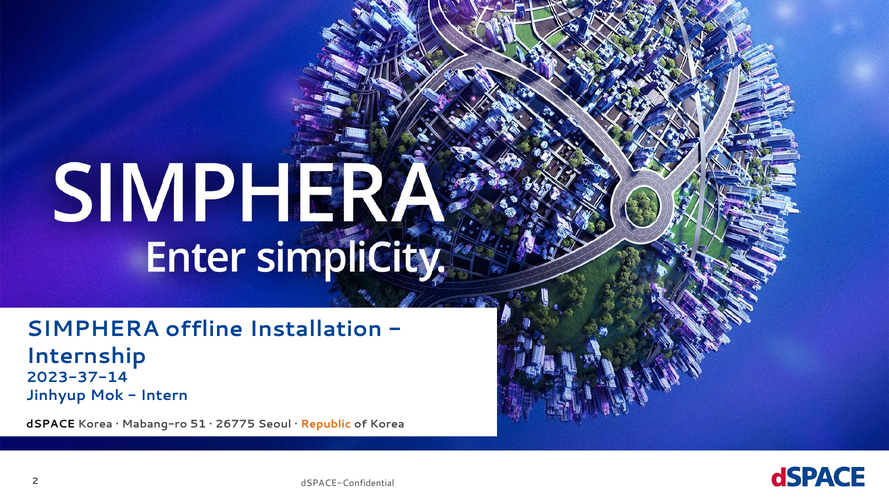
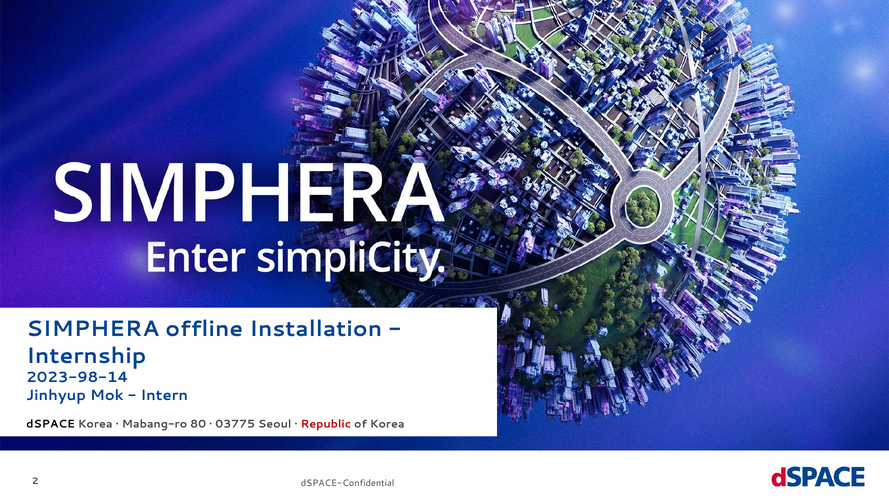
2023-37-14: 2023-37-14 -> 2023-98-14
51: 51 -> 80
26775: 26775 -> 03775
Republic colour: orange -> red
